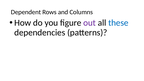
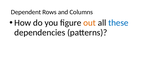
out colour: purple -> orange
